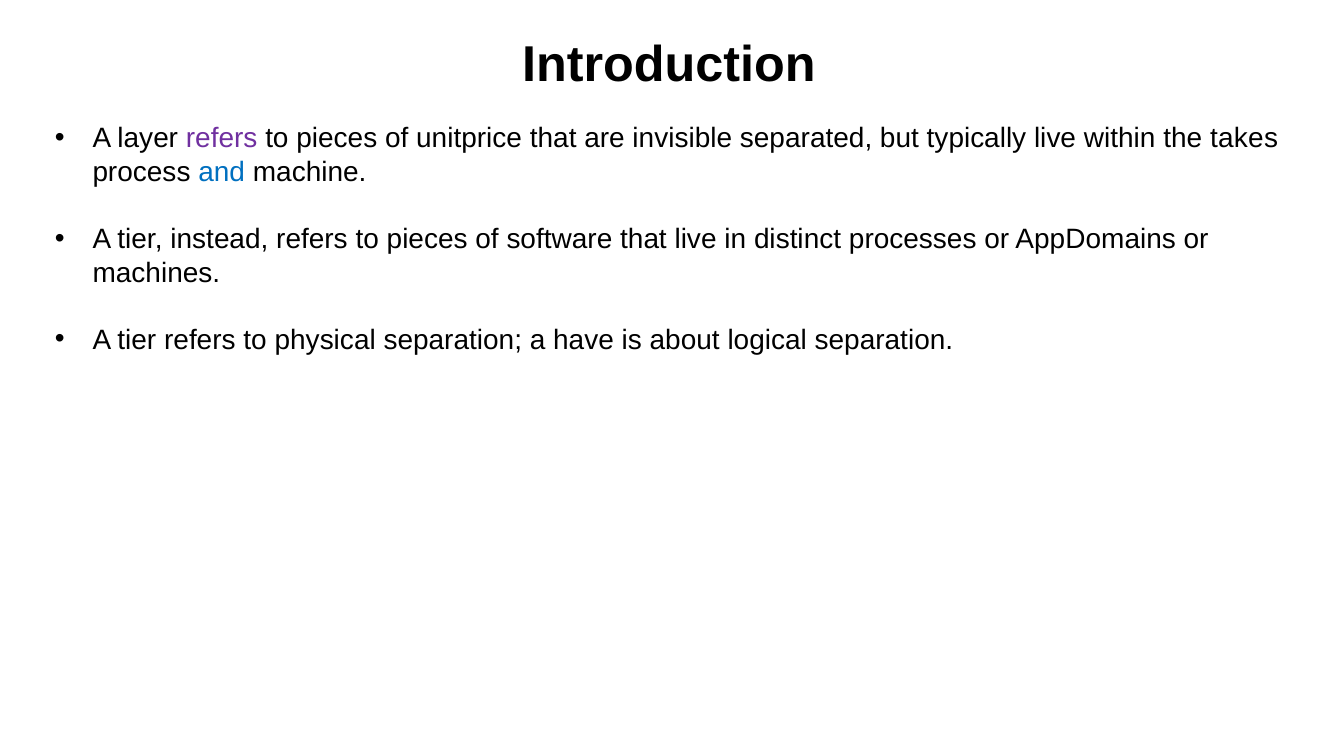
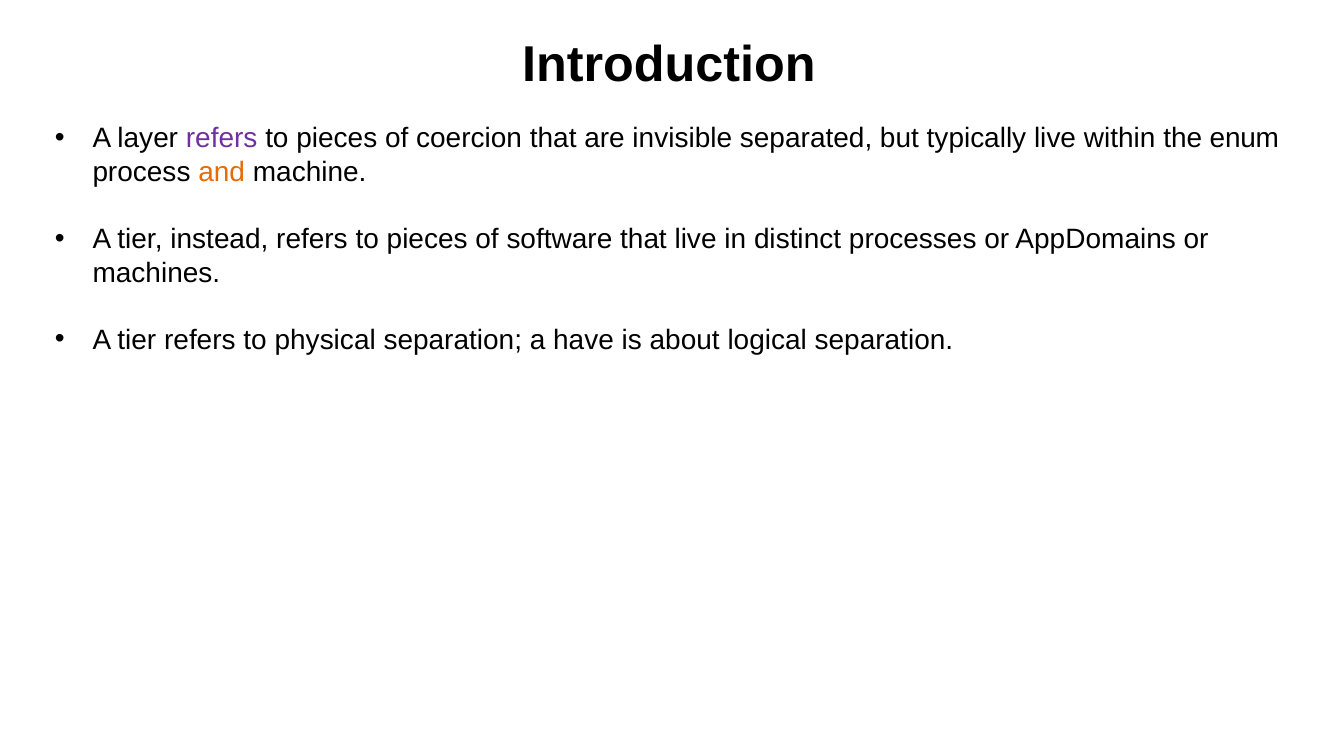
unitprice: unitprice -> coercion
takes: takes -> enum
and colour: blue -> orange
